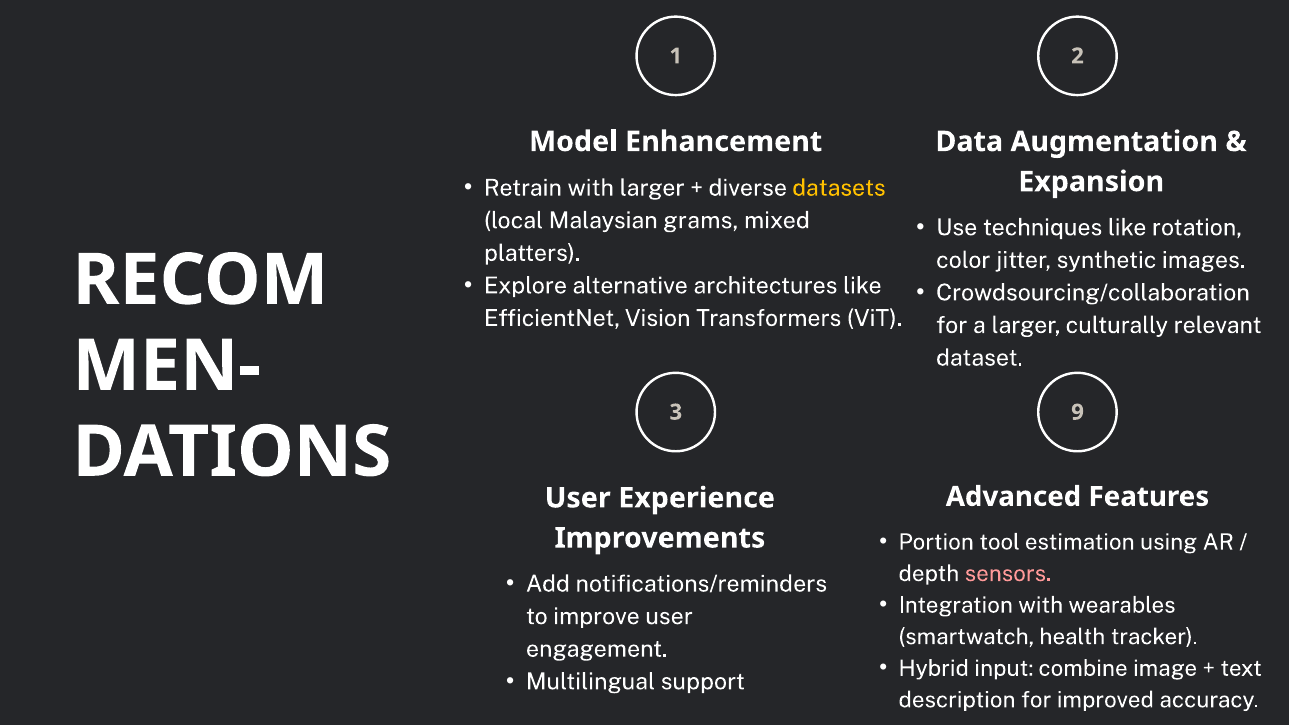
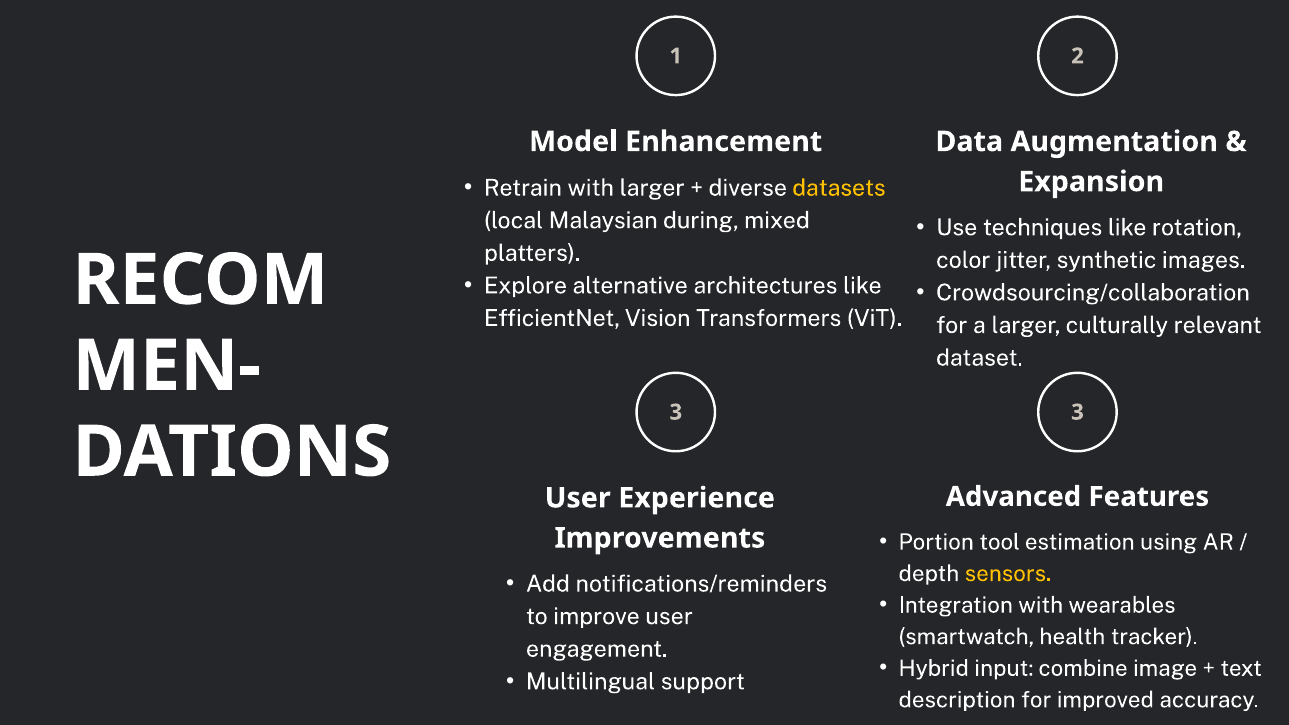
grams: grams -> during
3 9: 9 -> 3
sensors colour: pink -> yellow
